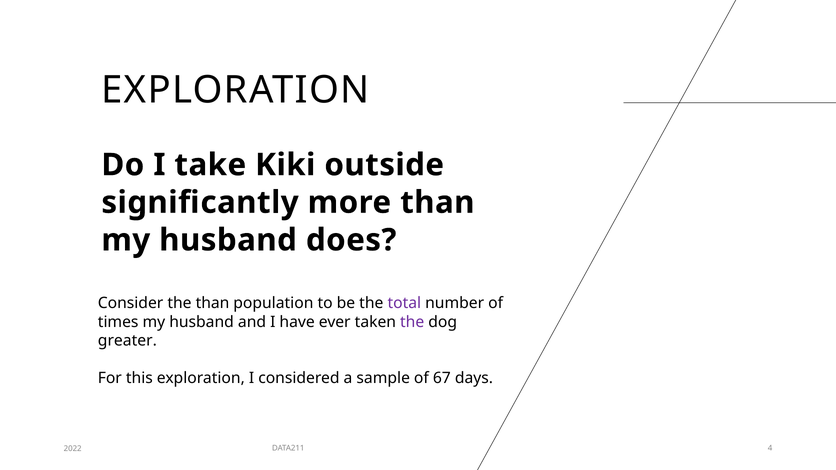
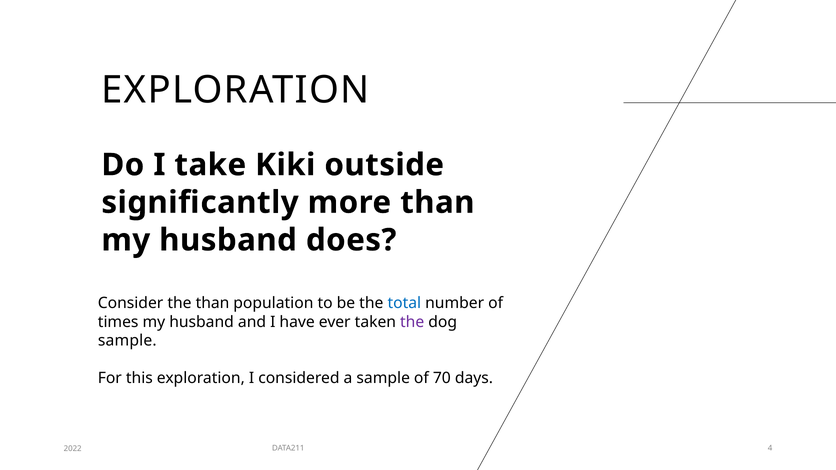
total colour: purple -> blue
greater at (127, 341): greater -> sample
67: 67 -> 70
